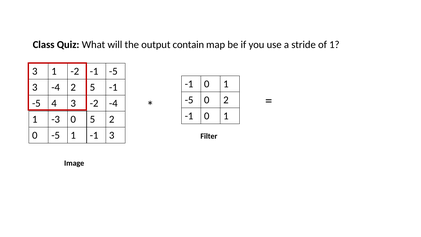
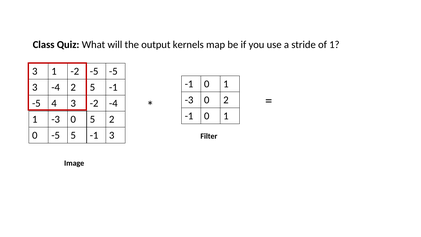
contain: contain -> kernels
-2 -1: -1 -> -5
-5 at (189, 100): -5 -> -3
-5 1: 1 -> 5
